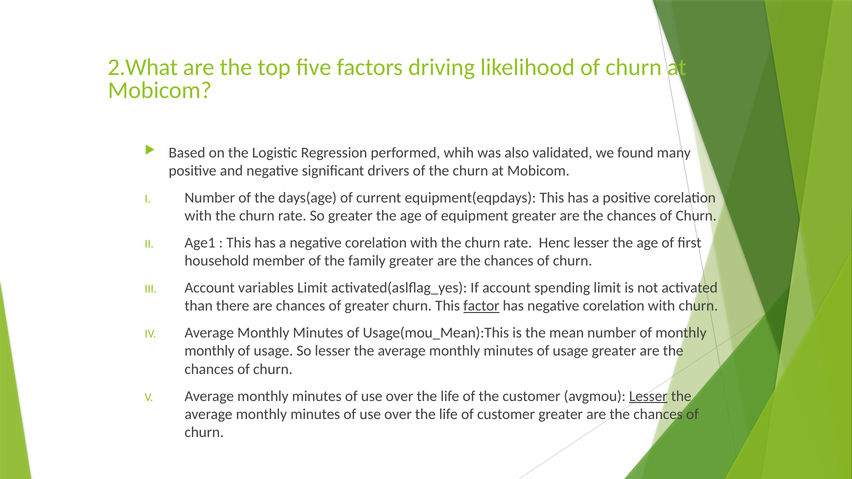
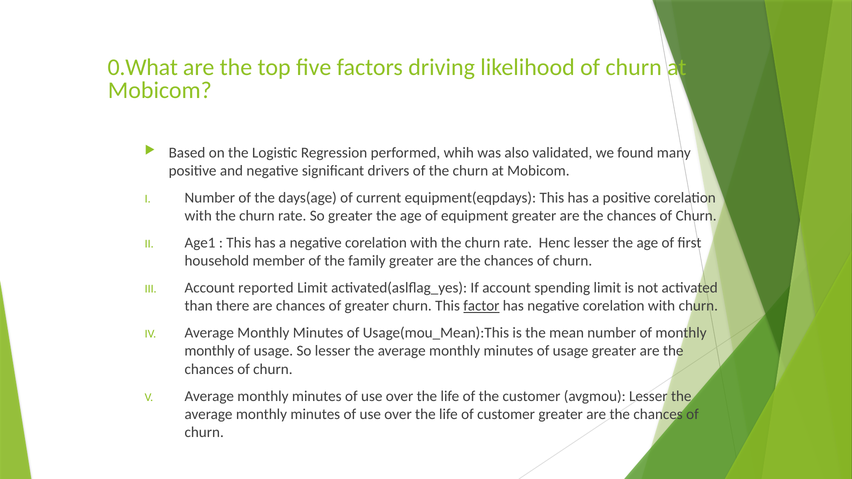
2.What: 2.What -> 0.What
variables: variables -> reported
Lesser at (648, 396) underline: present -> none
